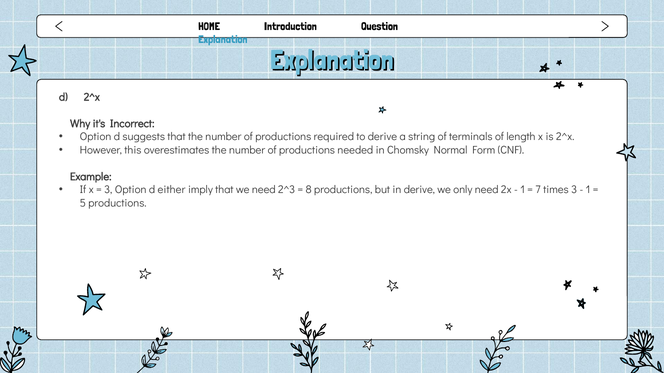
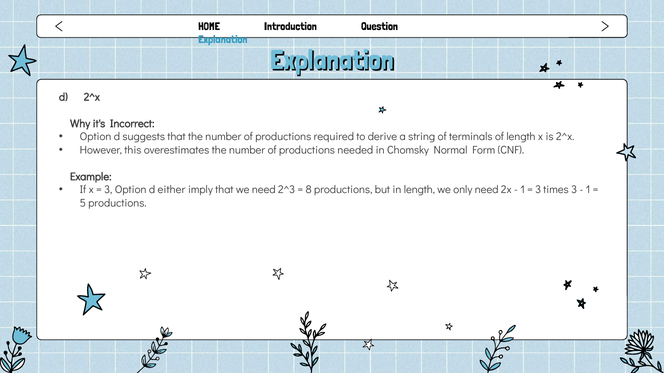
in derive: derive -> length
7 at (538, 190): 7 -> 3
